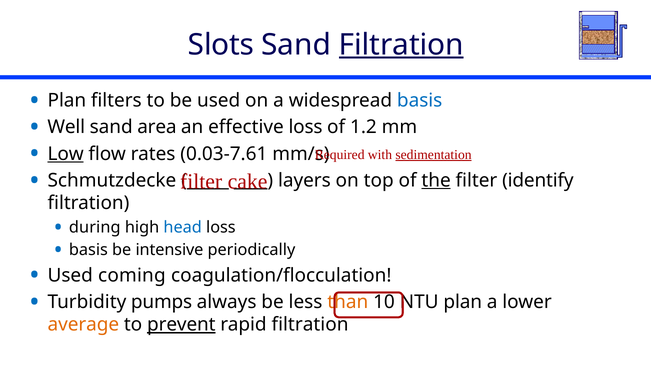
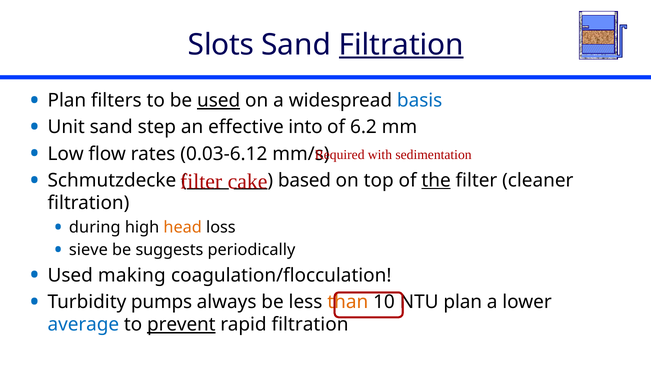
used at (219, 101) underline: none -> present
Well: Well -> Unit
area: area -> step
effective loss: loss -> into
1.2: 1.2 -> 6.2
Low underline: present -> none
0.03-7.61: 0.03-7.61 -> 0.03-6.12
sedimentation underline: present -> none
layers: layers -> based
identify: identify -> cleaner
head colour: blue -> orange
basis at (88, 250): basis -> sieve
intensive: intensive -> suggests
coming: coming -> making
average colour: orange -> blue
